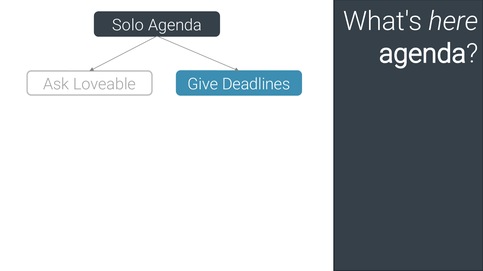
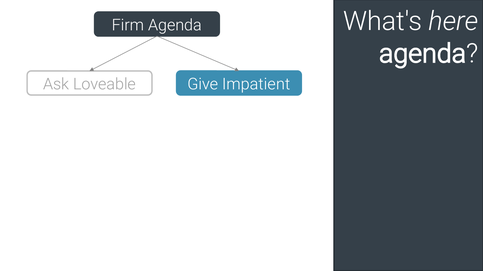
Solo: Solo -> Firm
Deadlines: Deadlines -> Impatient
